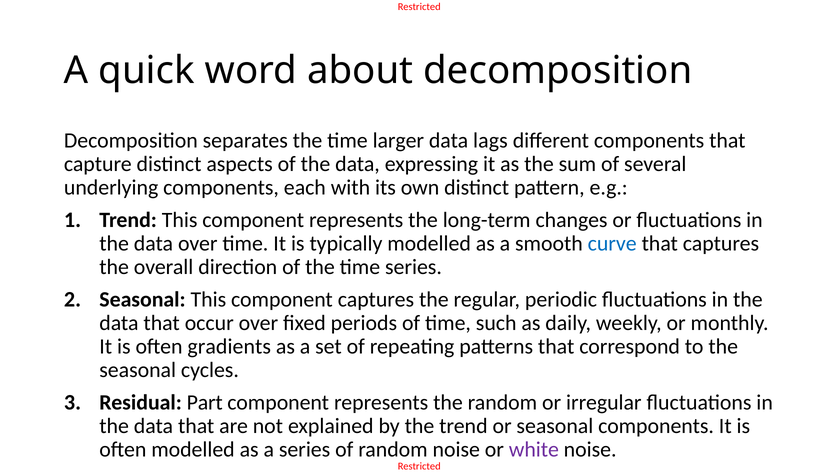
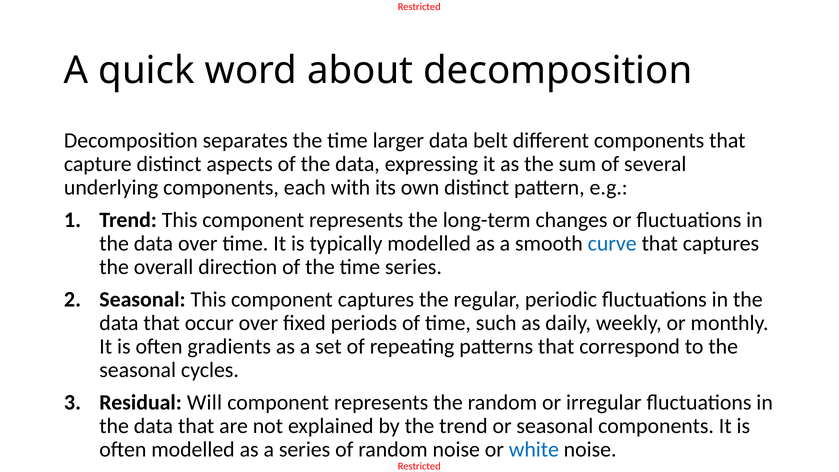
lags: lags -> belt
Part: Part -> Will
white colour: purple -> blue
